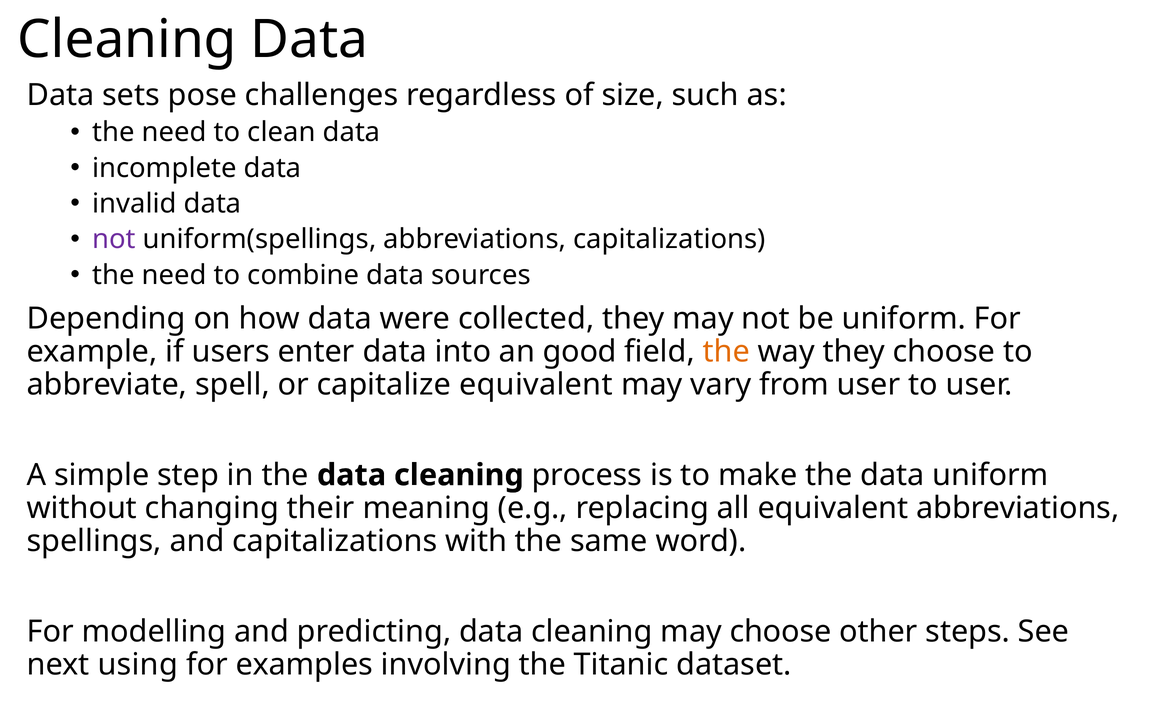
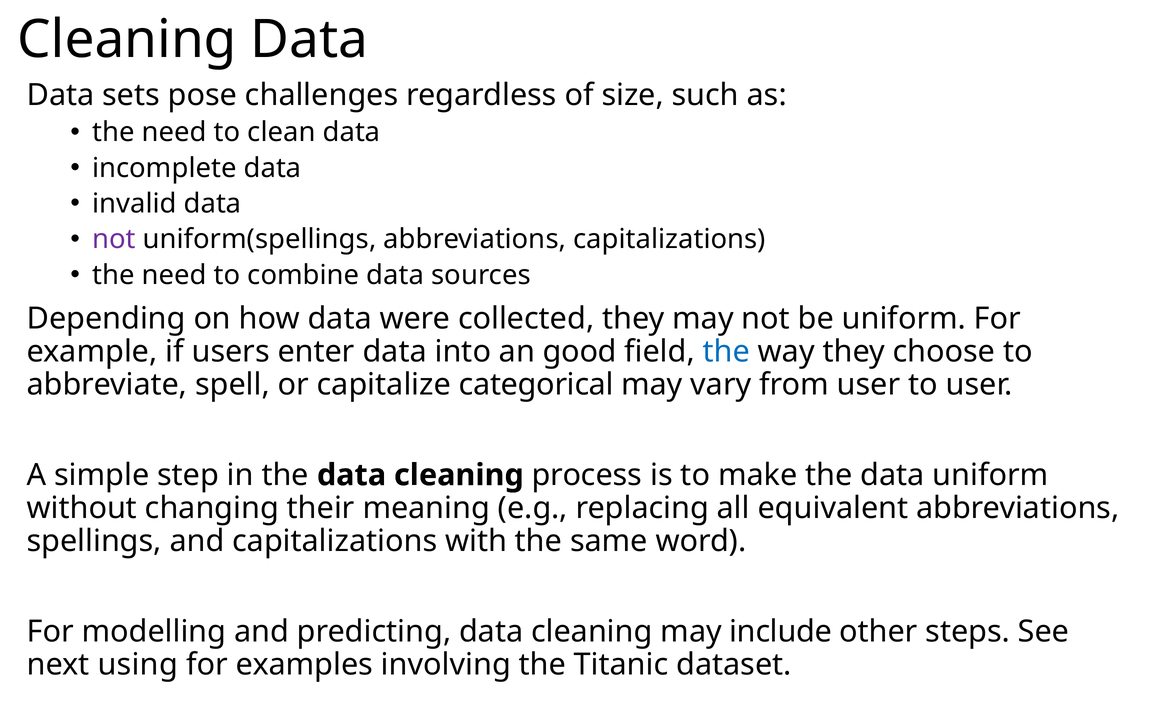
the at (726, 352) colour: orange -> blue
capitalize equivalent: equivalent -> categorical
may choose: choose -> include
